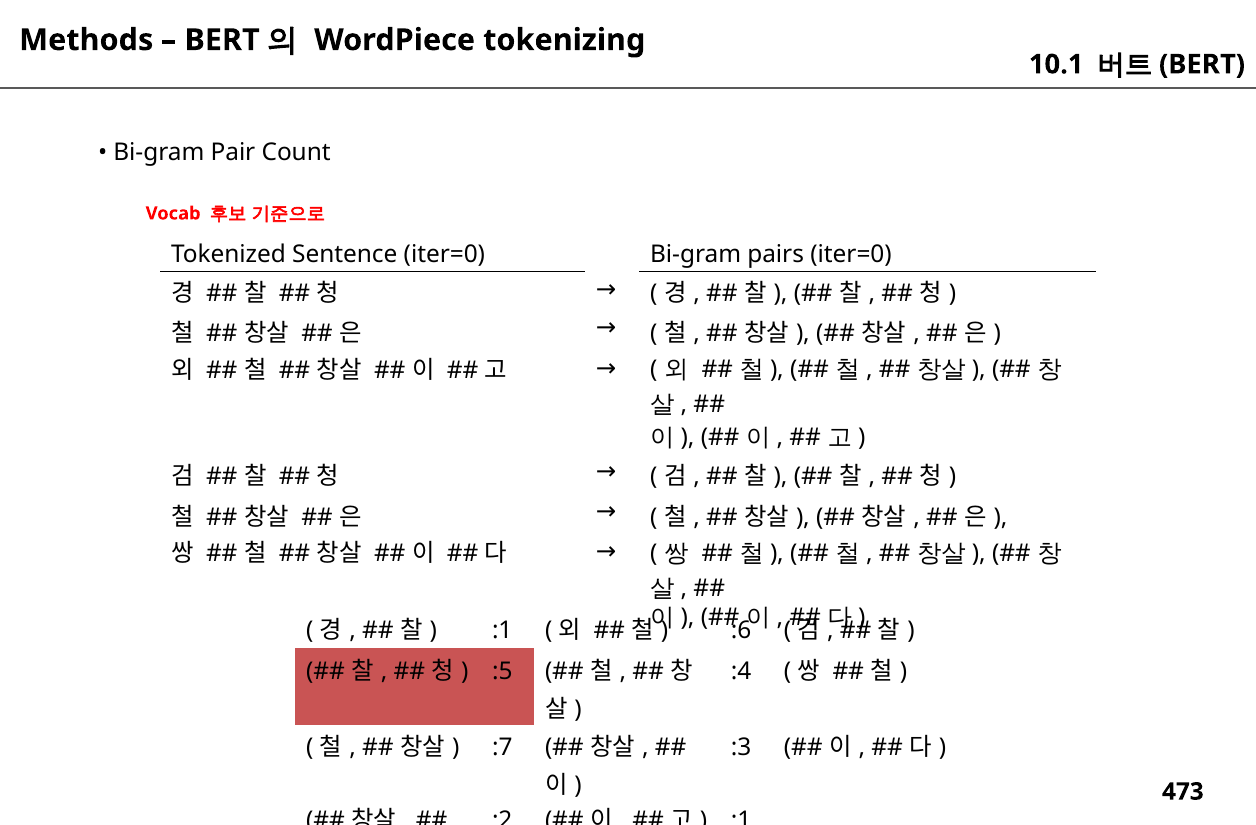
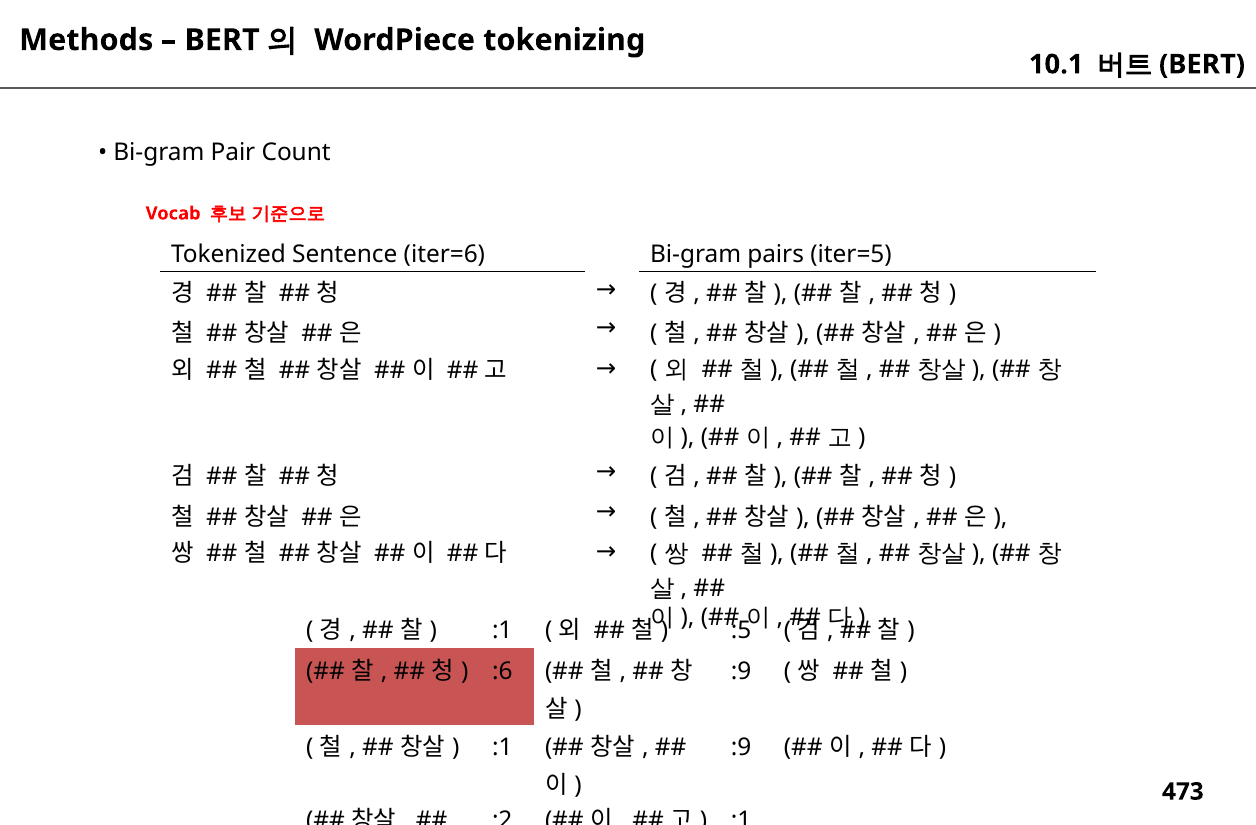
Sentence iter=0: iter=0 -> iter=6
pairs iter=0: iter=0 -> iter=5
:6: :6 -> :5
:5: :5 -> :6
:4 at (741, 671): :4 -> :9
:7 at (502, 748): :7 -> :1
:3 at (741, 748): :3 -> :9
